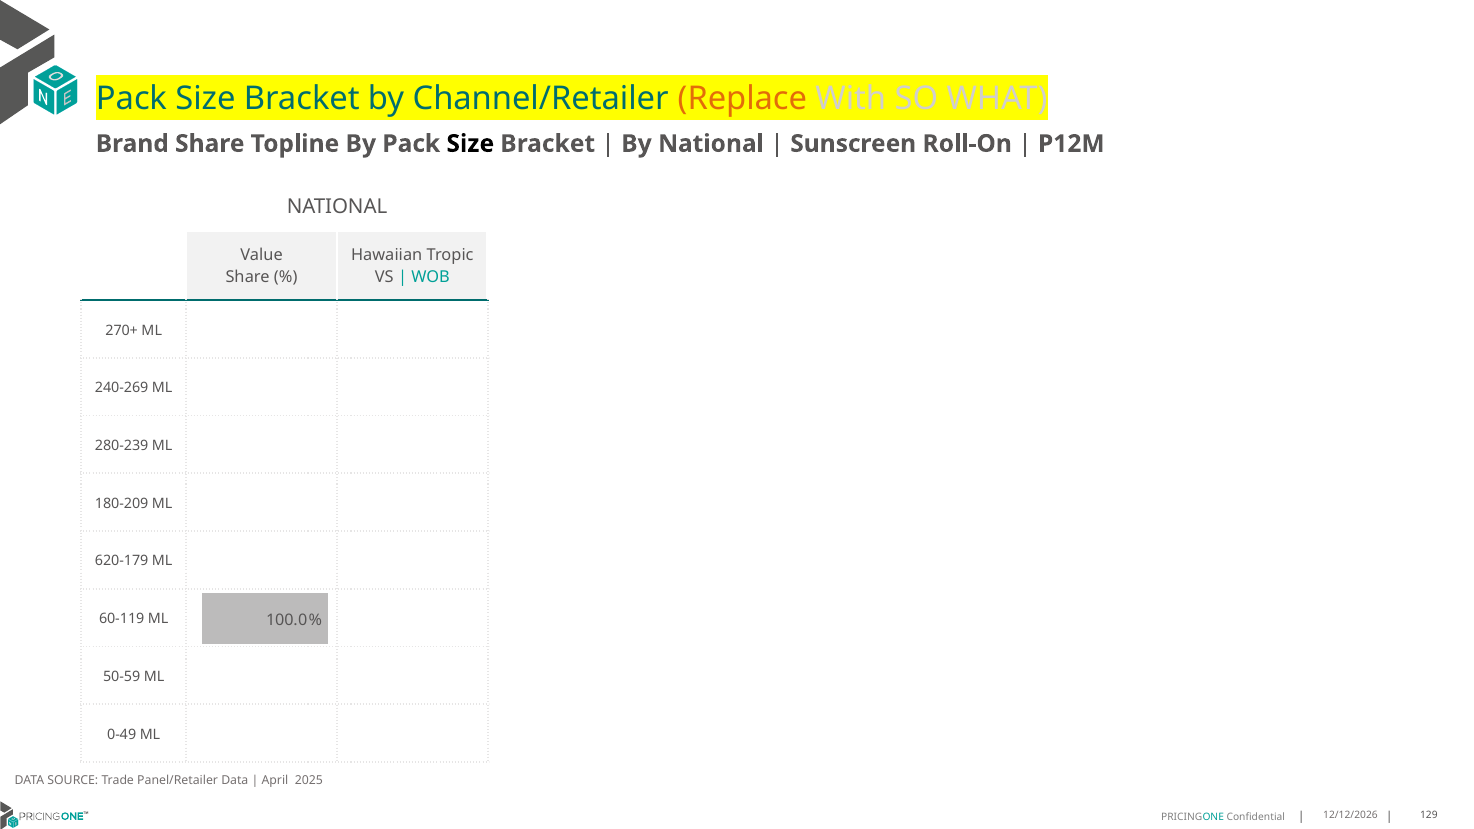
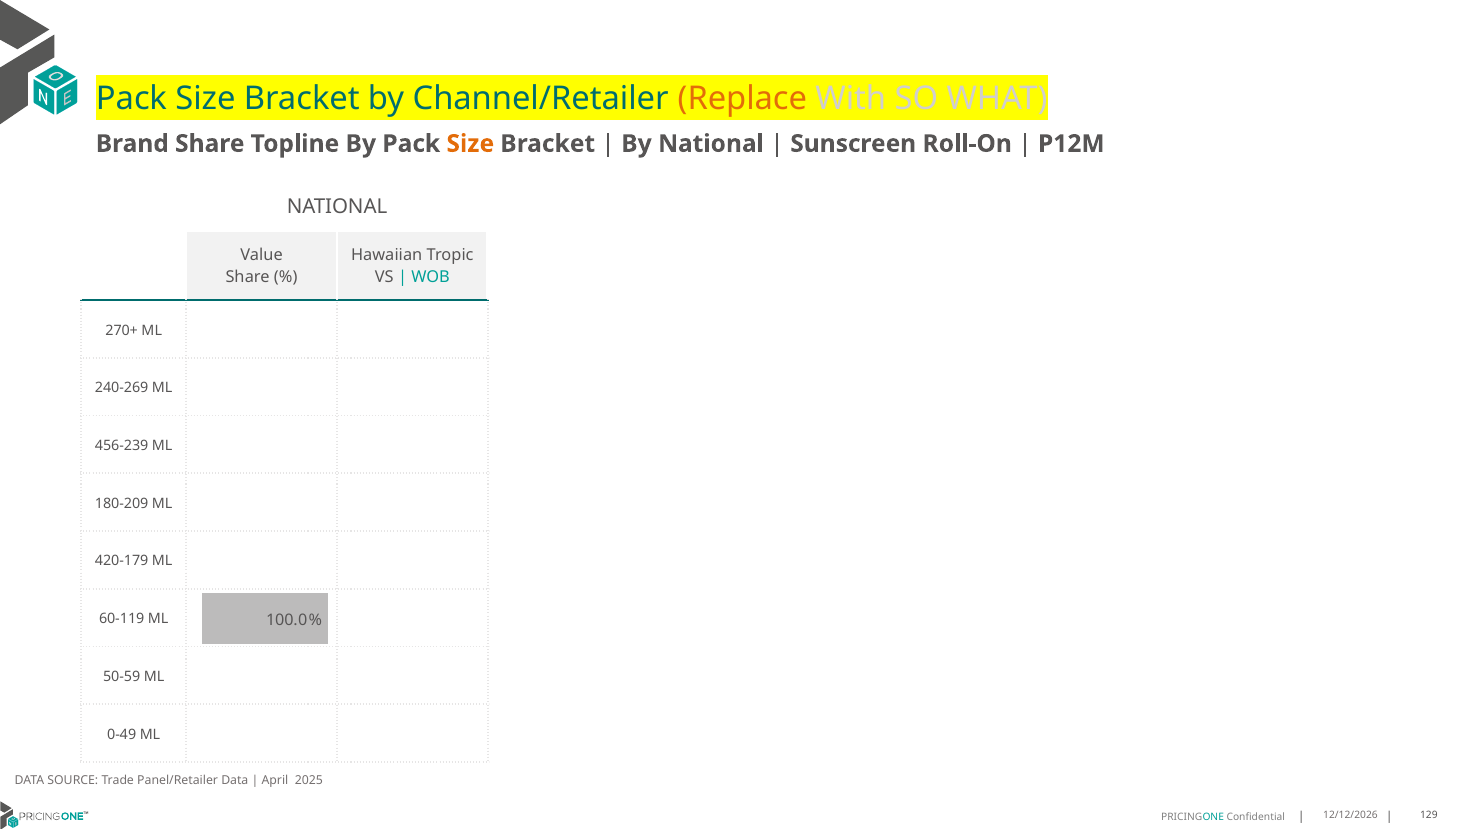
Size at (470, 144) colour: black -> orange
280-239: 280-239 -> 456-239
620-179: 620-179 -> 420-179
